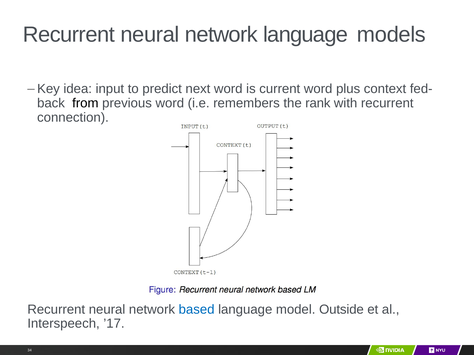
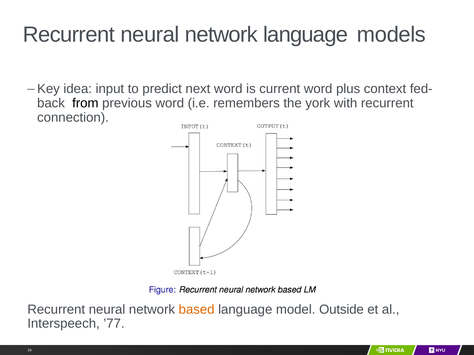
rank: rank -> york
based colour: blue -> orange
’17: ’17 -> ’77
